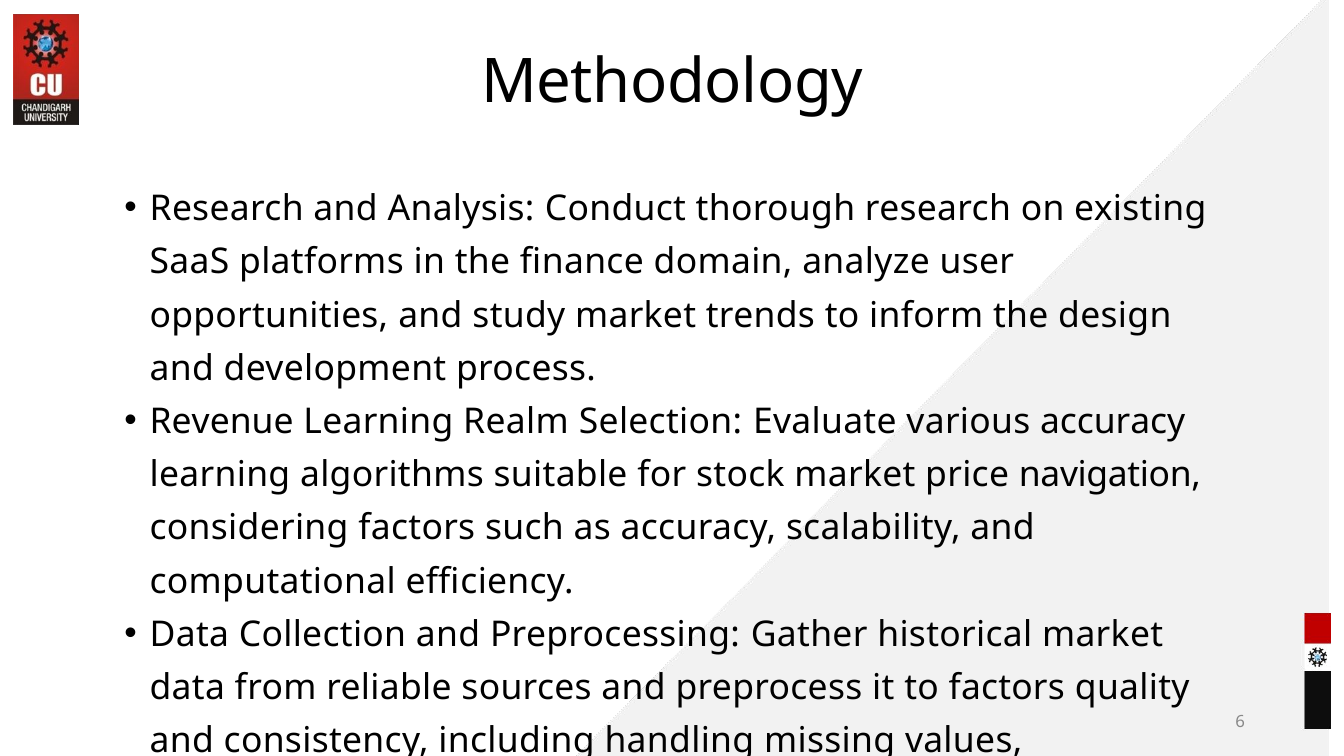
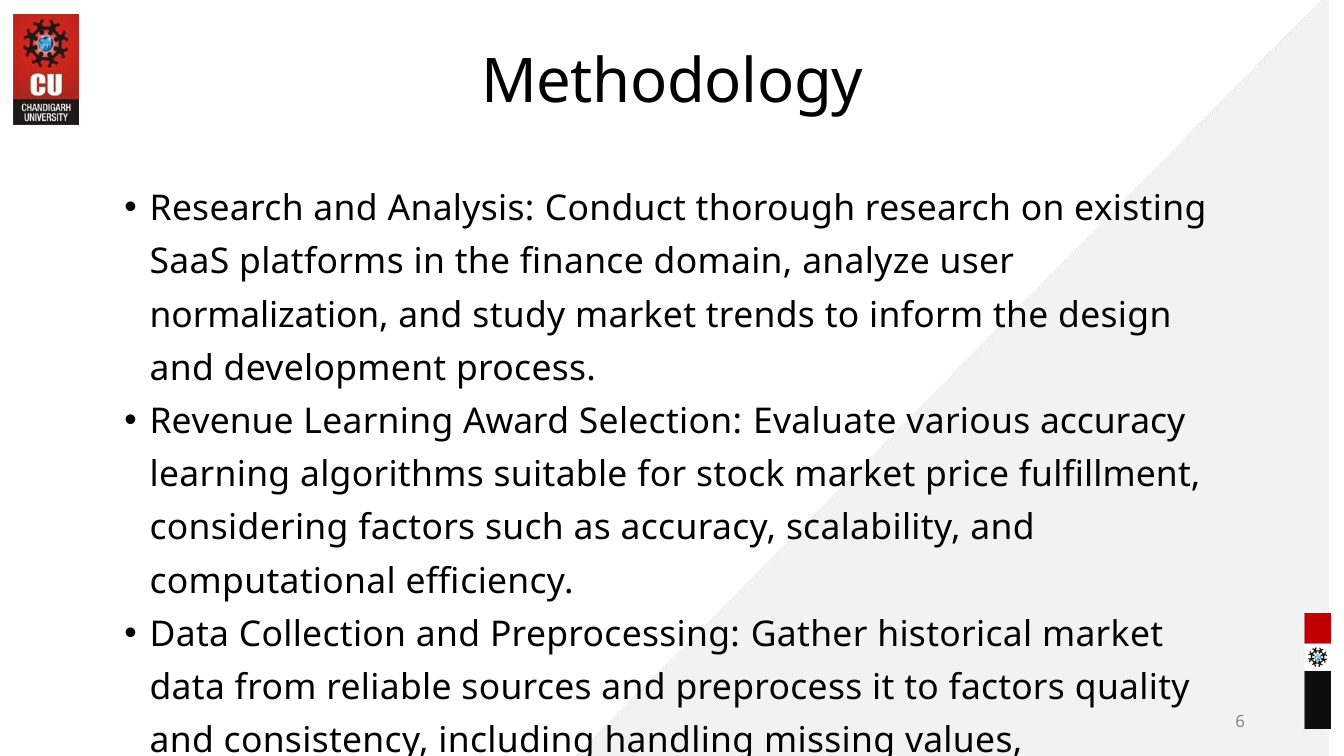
opportunities at (269, 315): opportunities -> normalization
Realm: Realm -> Award
navigation: navigation -> fulfillment
